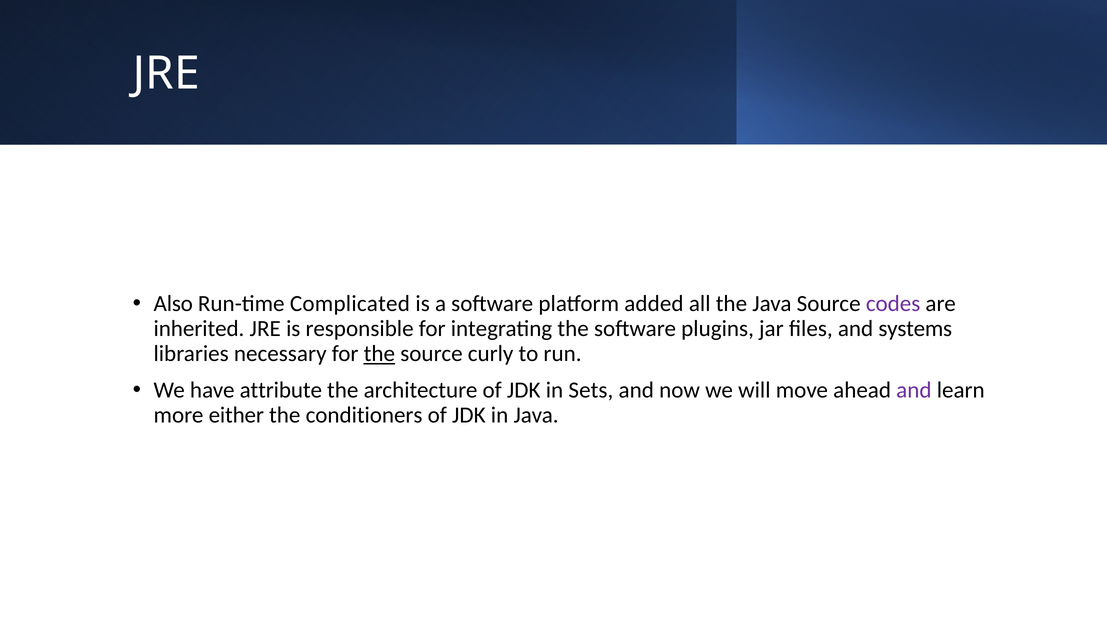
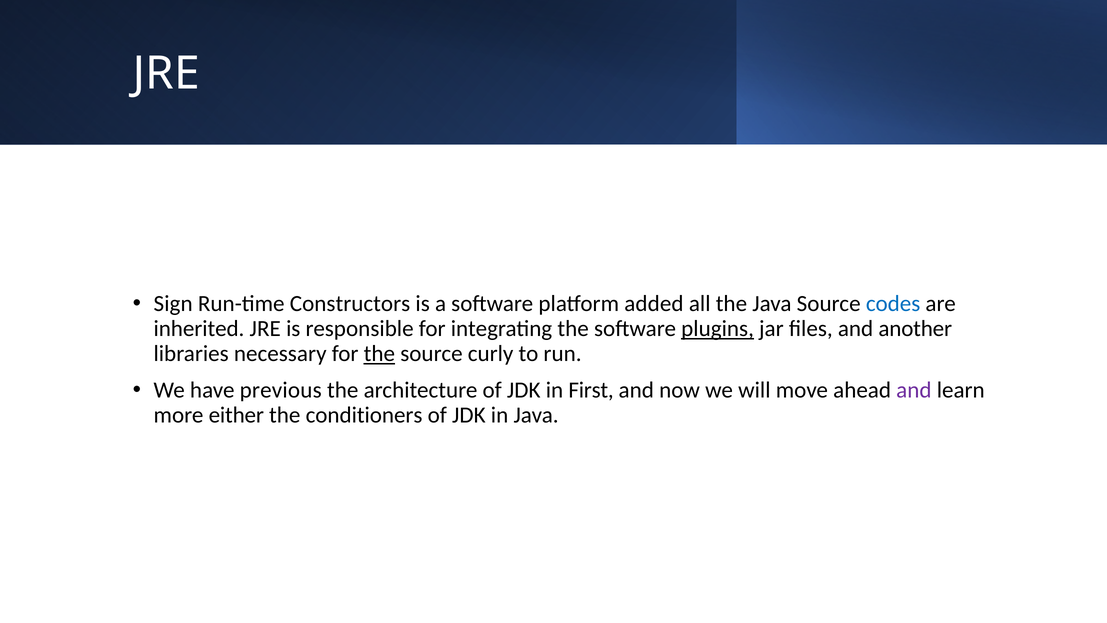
Also: Also -> Sign
Complicated: Complicated -> Constructors
codes colour: purple -> blue
plugins underline: none -> present
systems: systems -> another
attribute: attribute -> previous
Sets: Sets -> First
